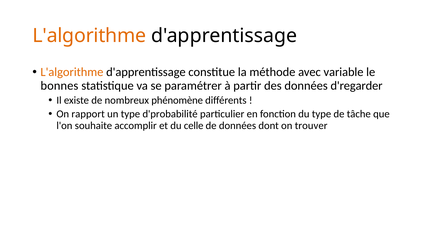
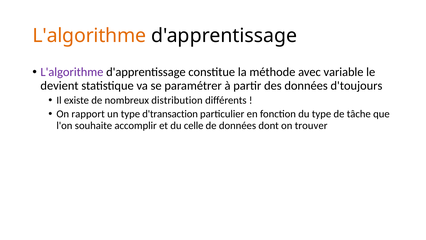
L'algorithme at (72, 72) colour: orange -> purple
bonnes: bonnes -> devient
d'regarder: d'regarder -> d'toujours
phénomène: phénomène -> distribution
d'probabilité: d'probabilité -> d'transaction
